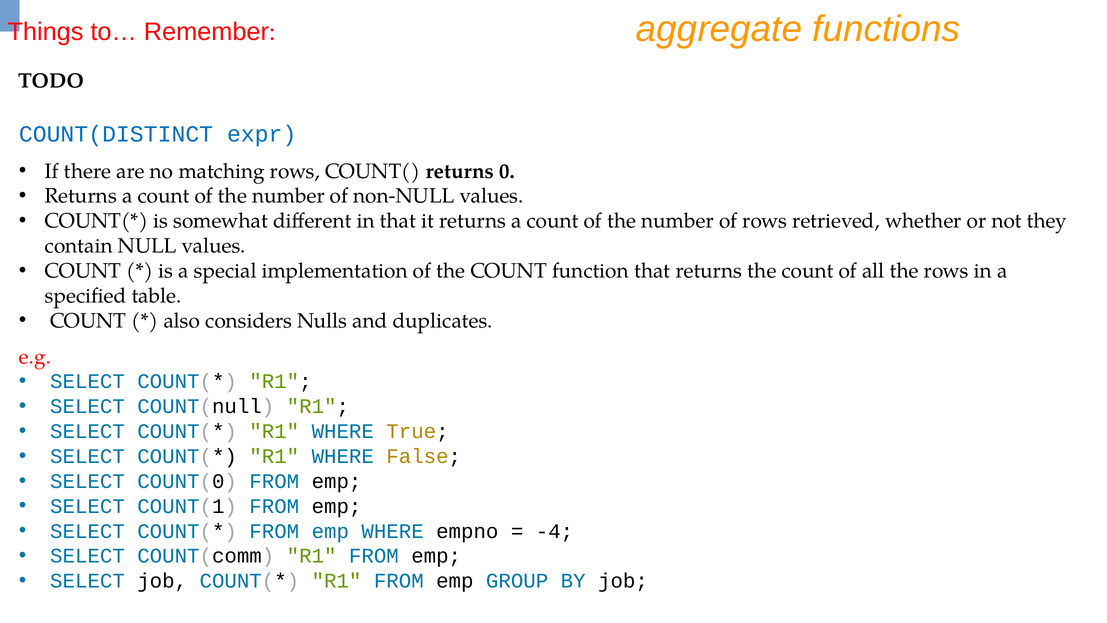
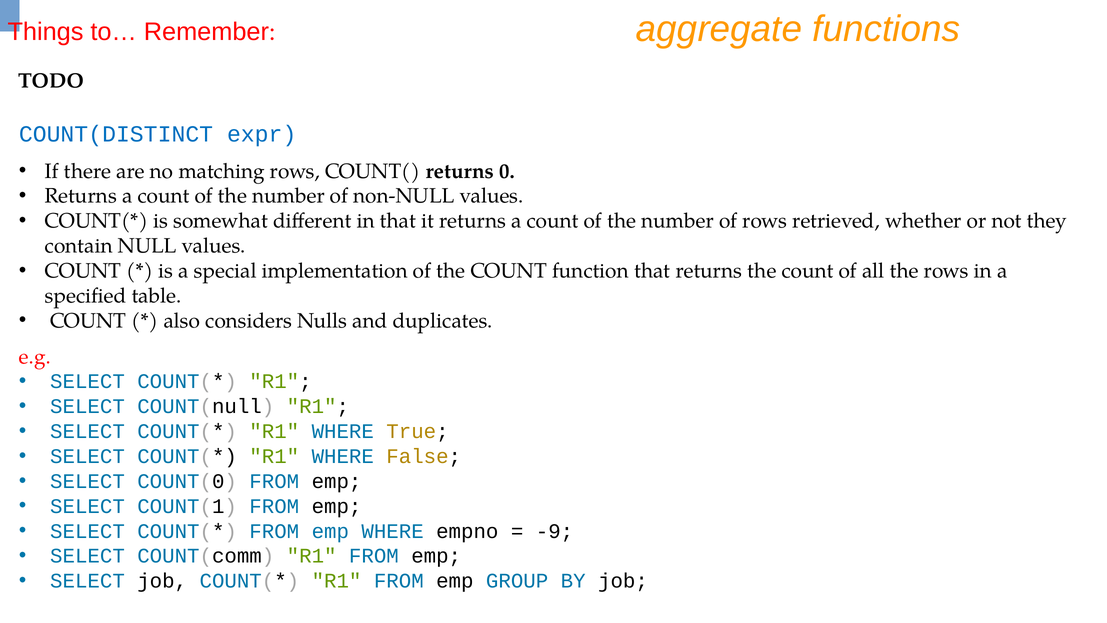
-4: -4 -> -9
